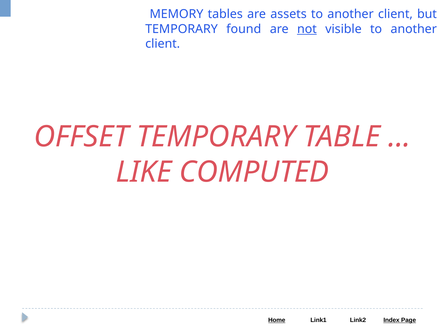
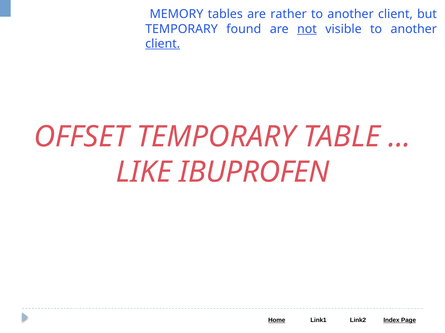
assets: assets -> rather
client at (163, 44) underline: none -> present
COMPUTED: COMPUTED -> IBUPROFEN
